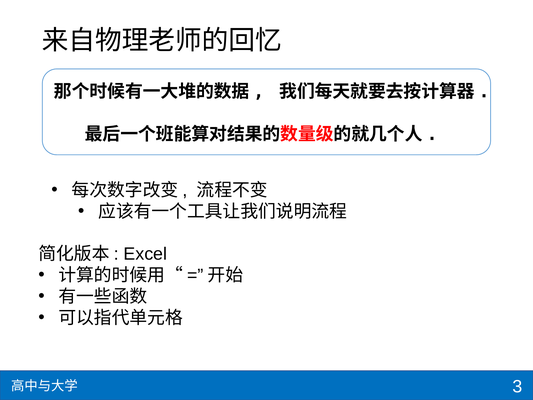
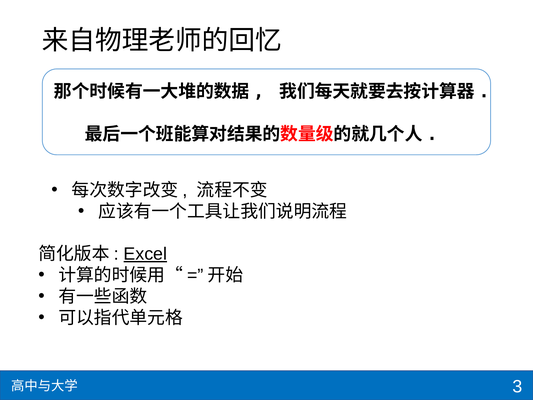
Excel underline: none -> present
